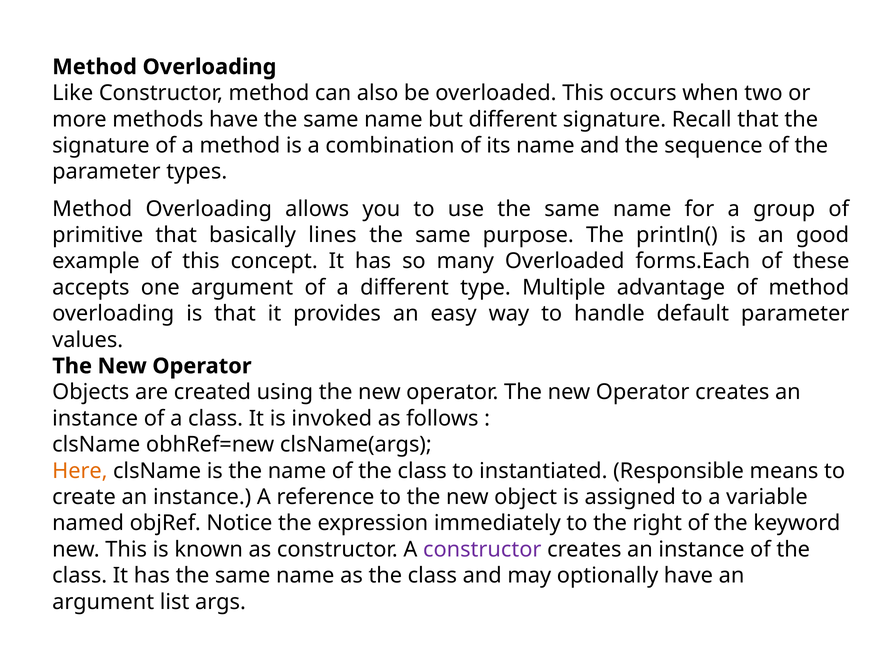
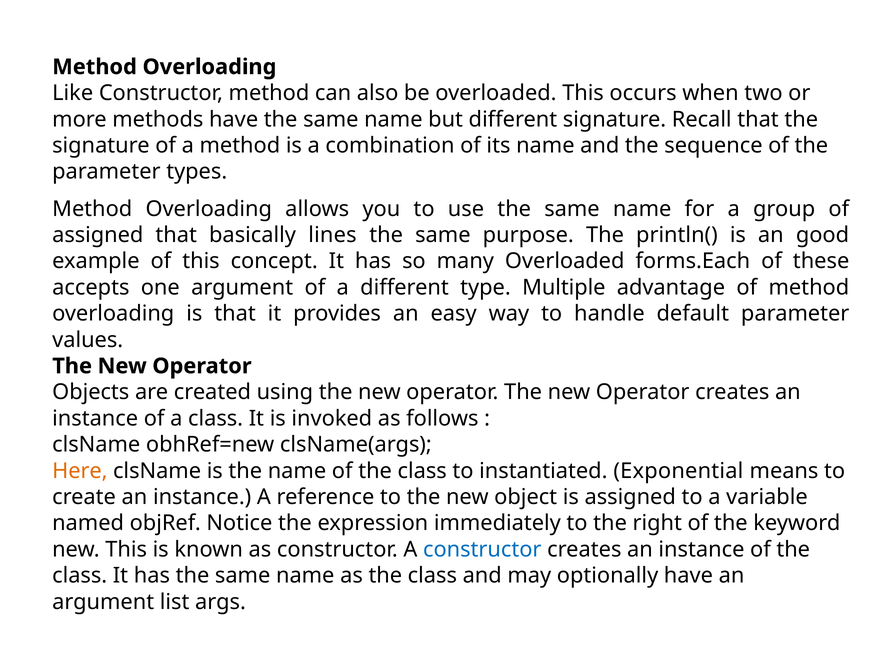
primitive at (98, 235): primitive -> assigned
Responsible: Responsible -> Exponential
constructor at (482, 549) colour: purple -> blue
